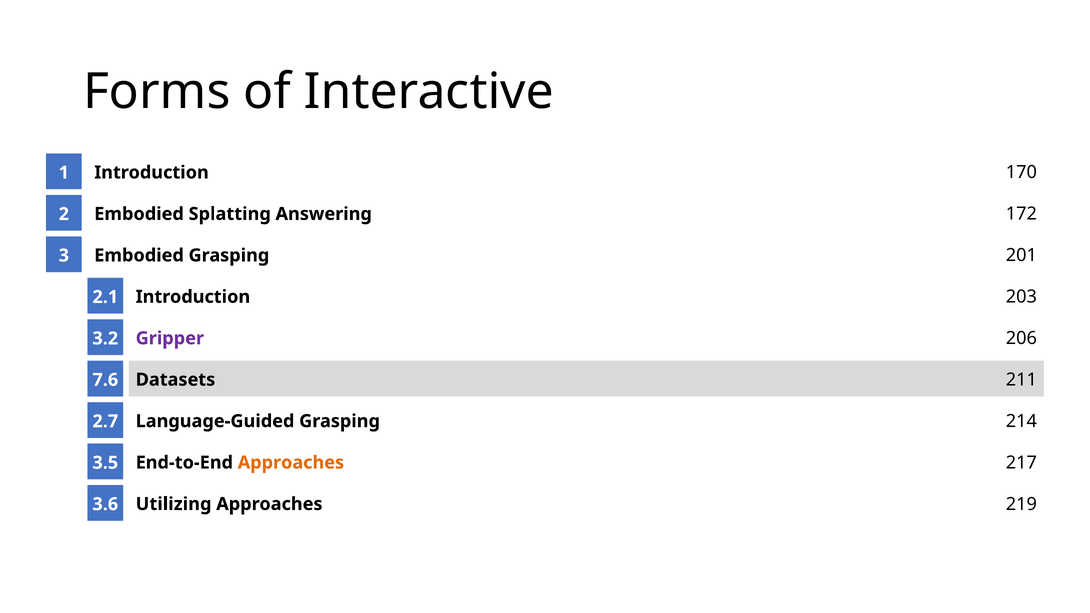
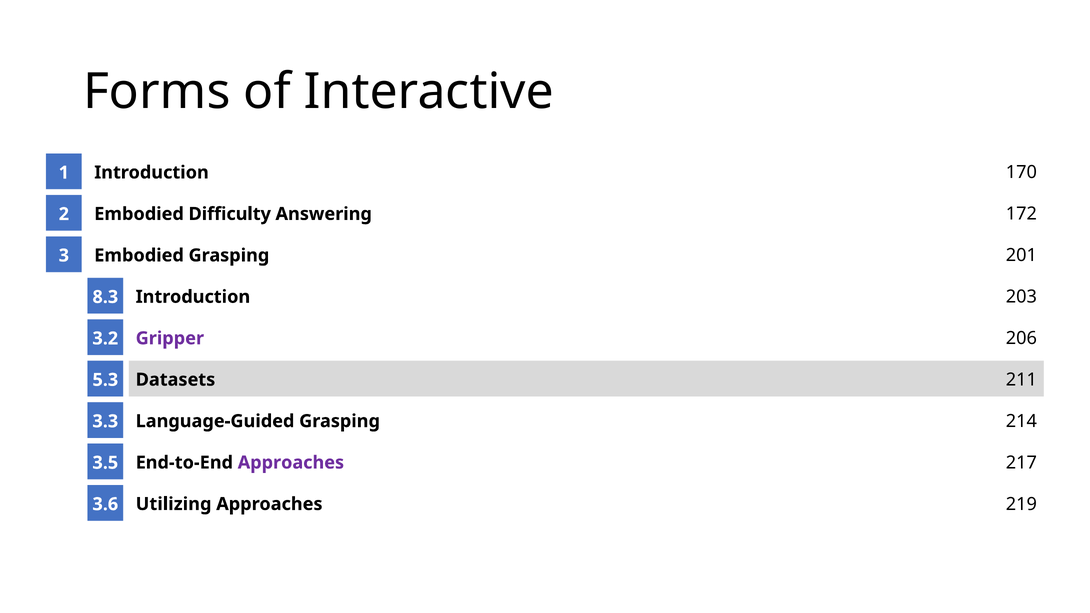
Splatting: Splatting -> Difficulty
2.1: 2.1 -> 8.3
7.6: 7.6 -> 5.3
2.7: 2.7 -> 3.3
Approaches at (291, 463) colour: orange -> purple
